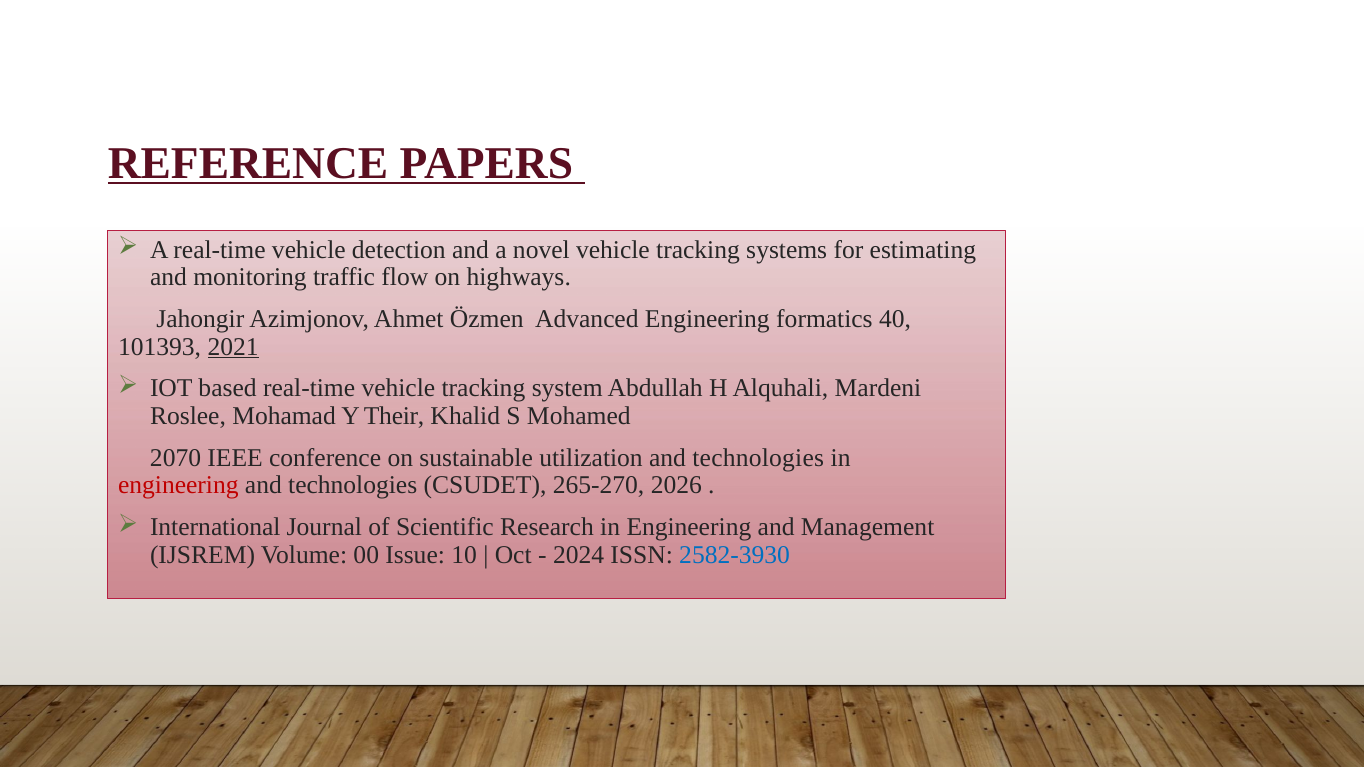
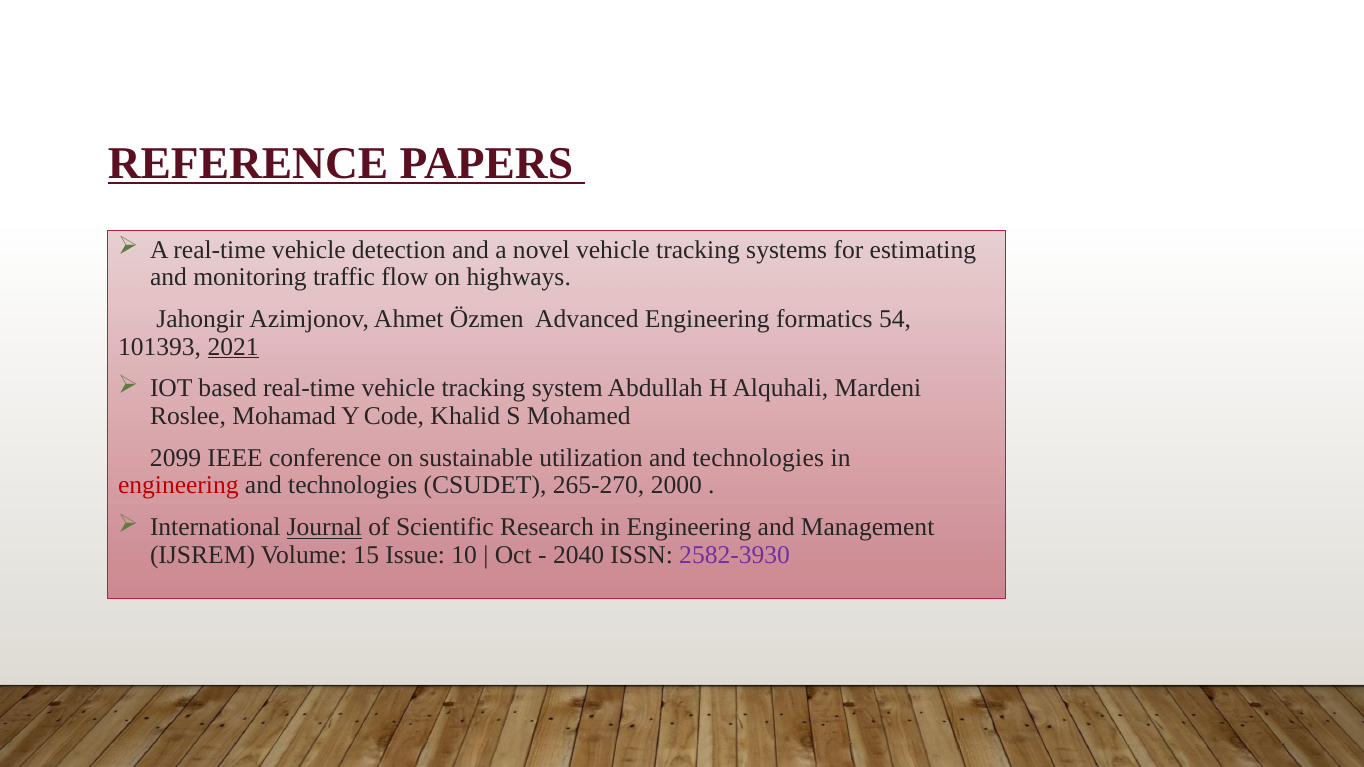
40: 40 -> 54
Their: Their -> Code
2070: 2070 -> 2099
2026: 2026 -> 2000
Journal underline: none -> present
00: 00 -> 15
2024: 2024 -> 2040
2582-3930 colour: blue -> purple
